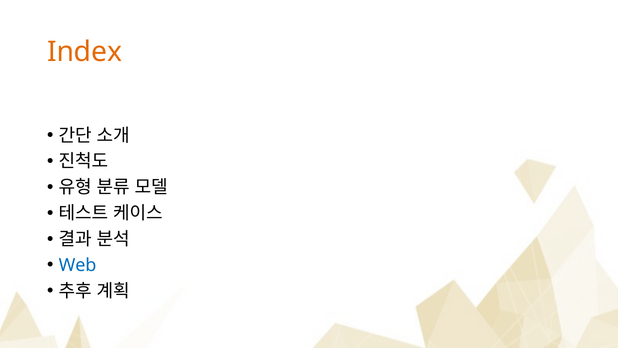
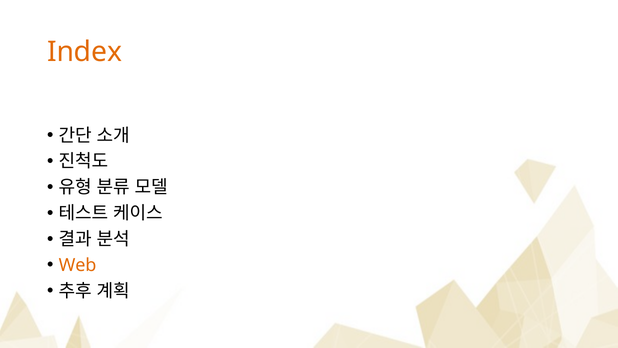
Web colour: blue -> orange
